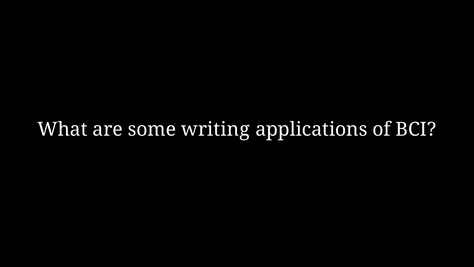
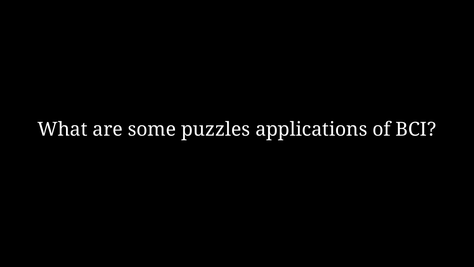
writing: writing -> puzzles
